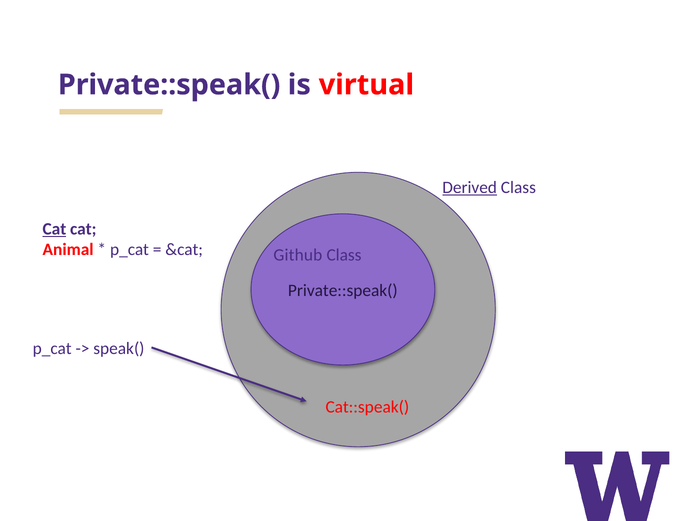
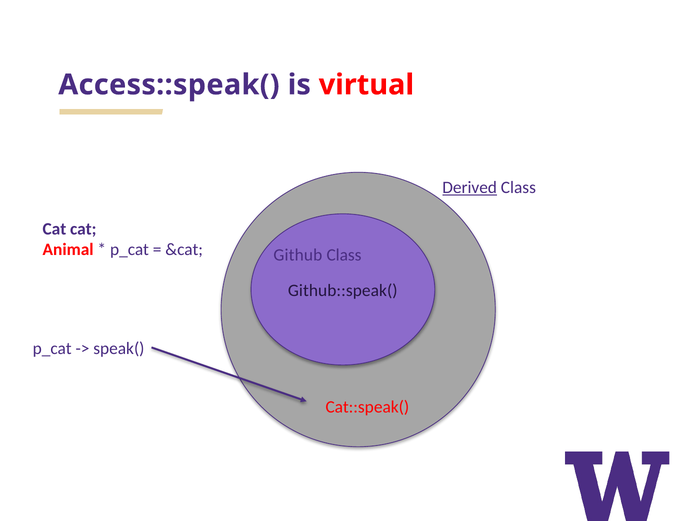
Private::speak( at (169, 85): Private::speak( -> Access::speak(
Cat at (54, 229) underline: present -> none
Private::speak( at (343, 290): Private::speak( -> Github::speak(
